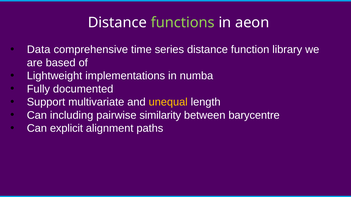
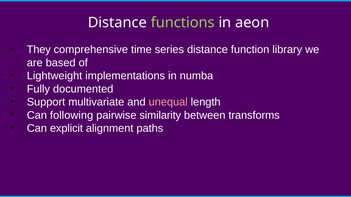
Data: Data -> They
unequal colour: yellow -> pink
including: including -> following
barycentre: barycentre -> transforms
